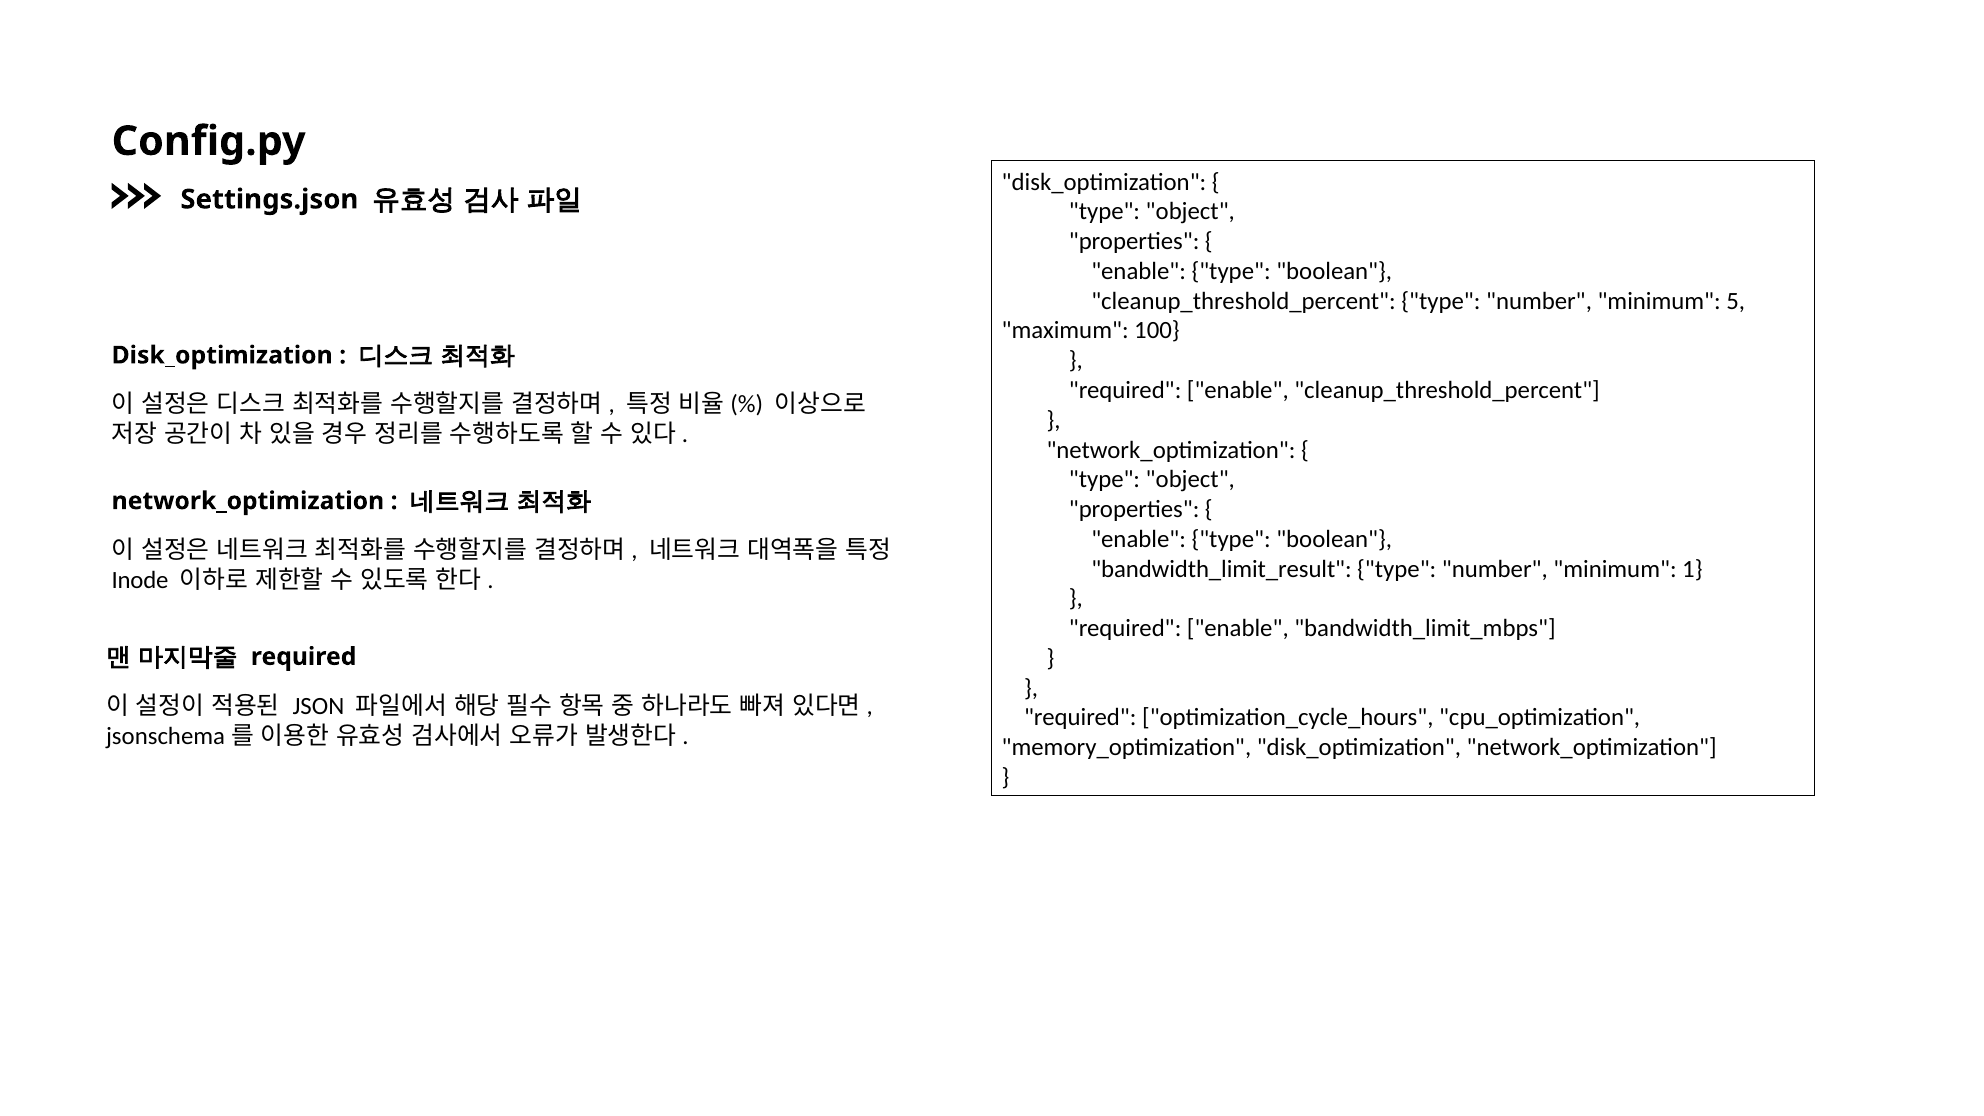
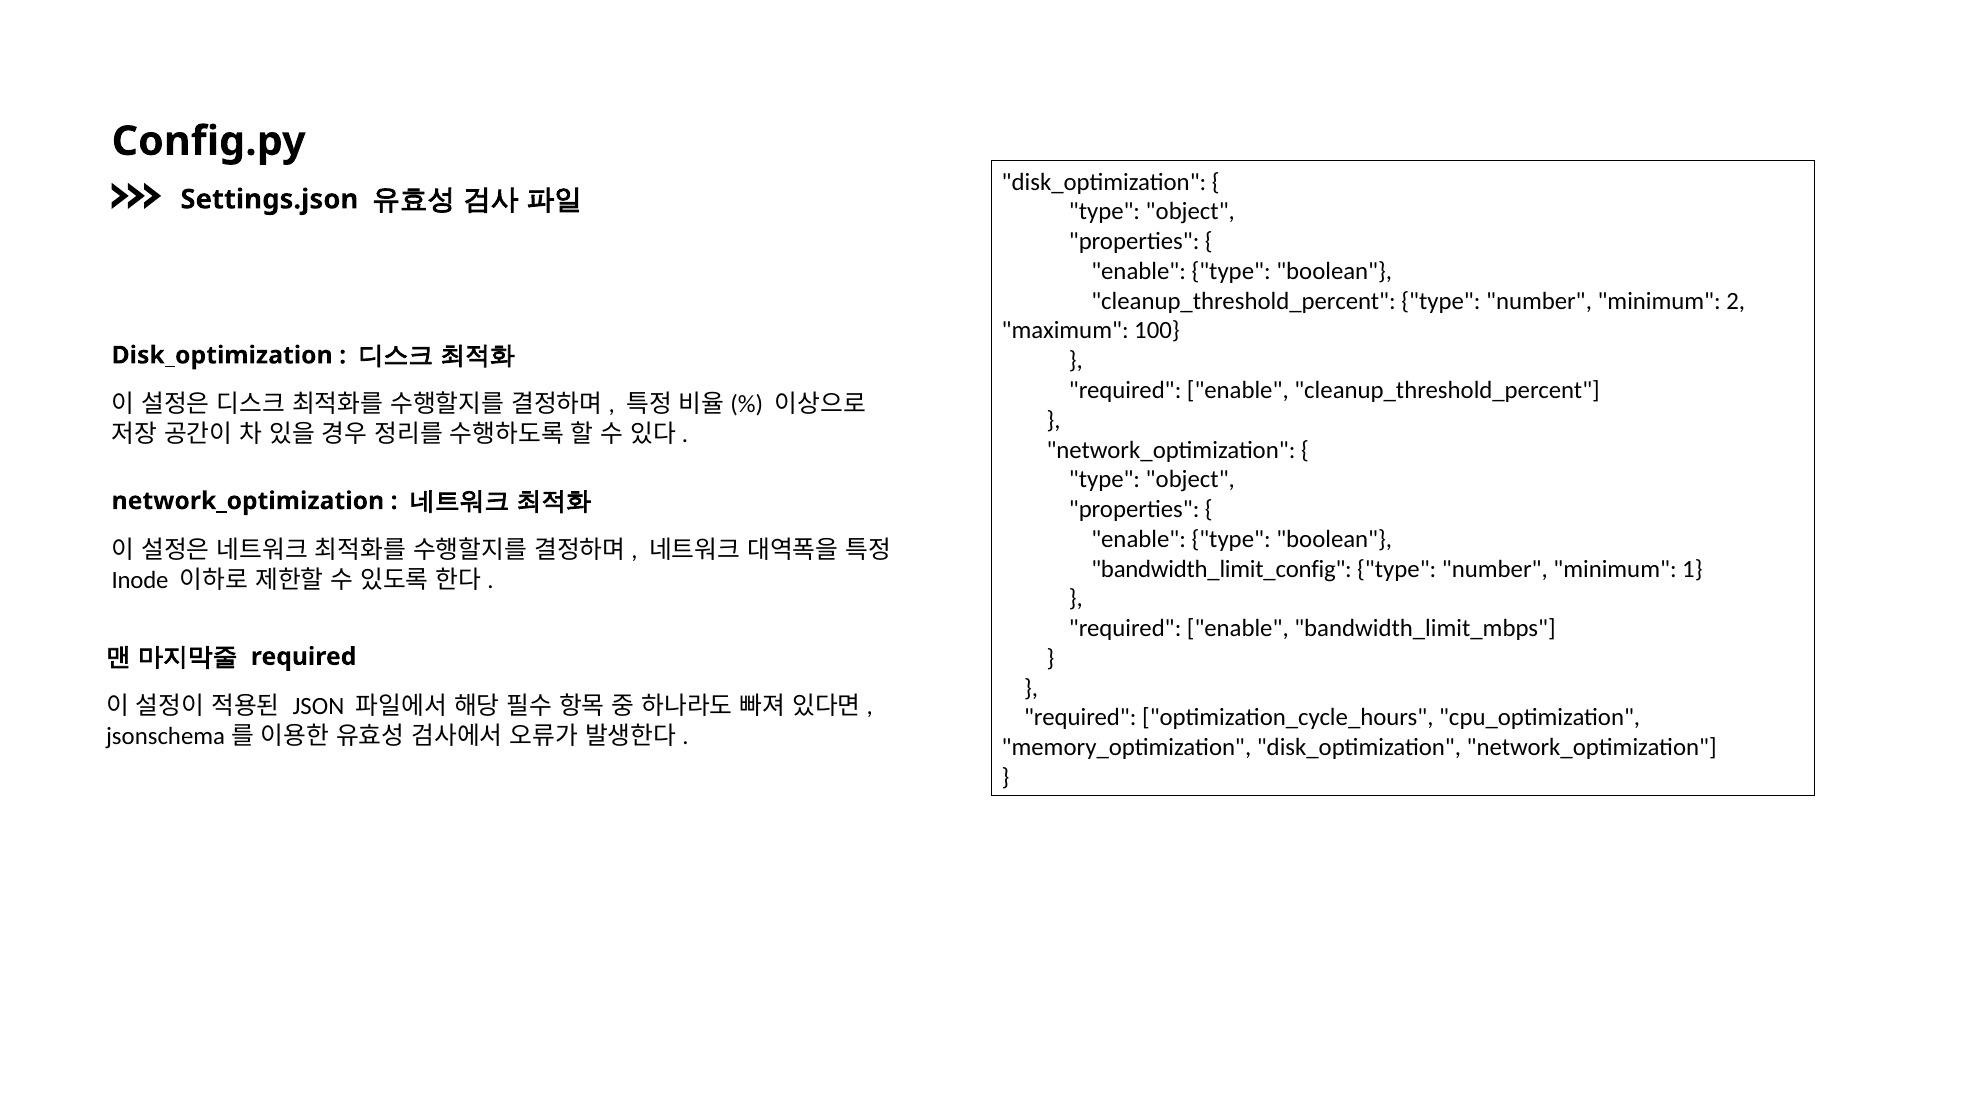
5: 5 -> 2
bandwidth_limit_result: bandwidth_limit_result -> bandwidth_limit_config
